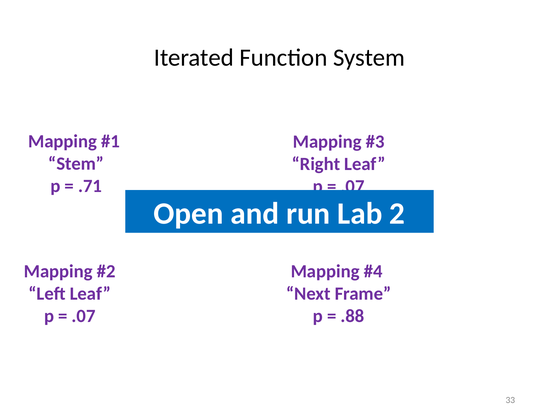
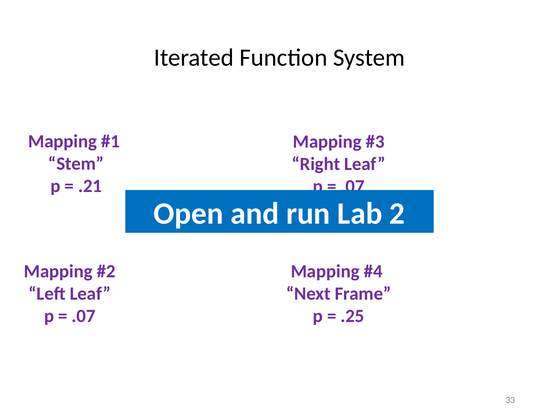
.71: .71 -> .21
.88: .88 -> .25
